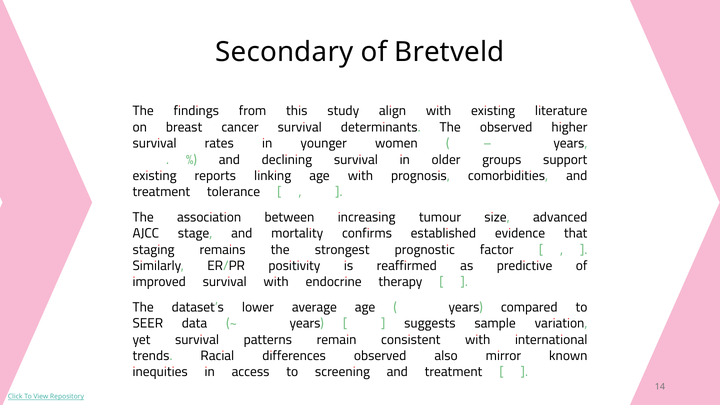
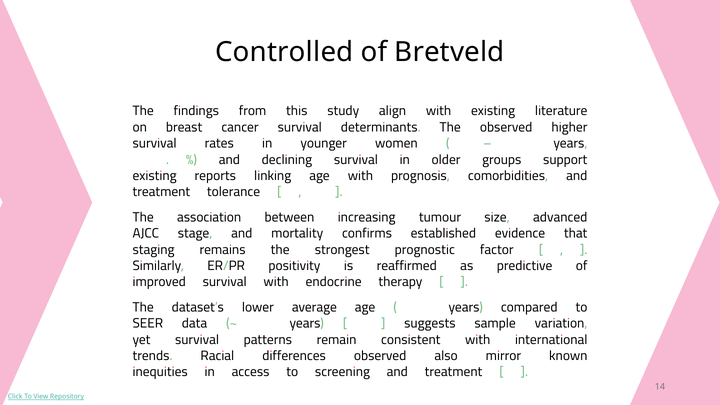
Secondary: Secondary -> Controlled
